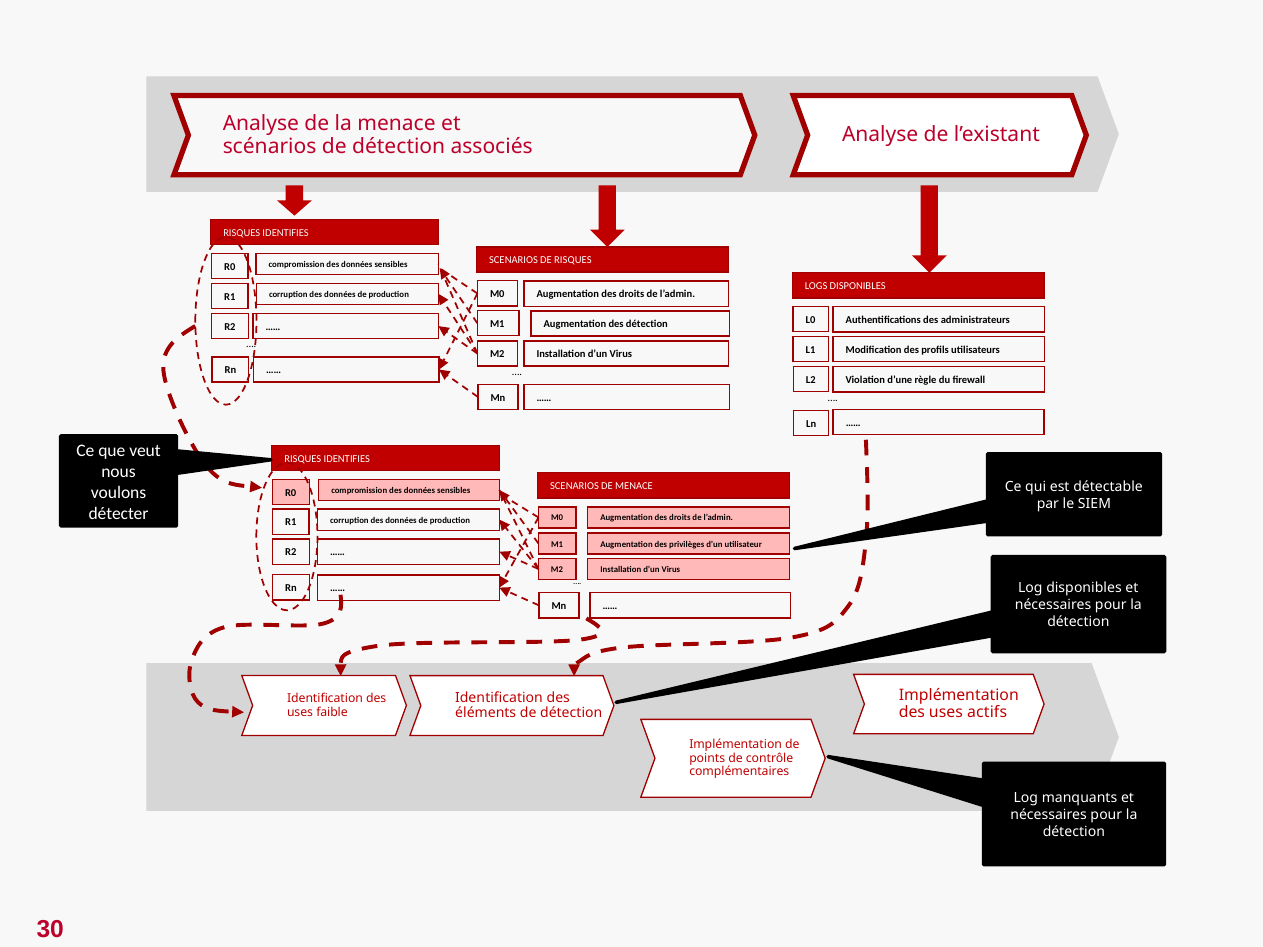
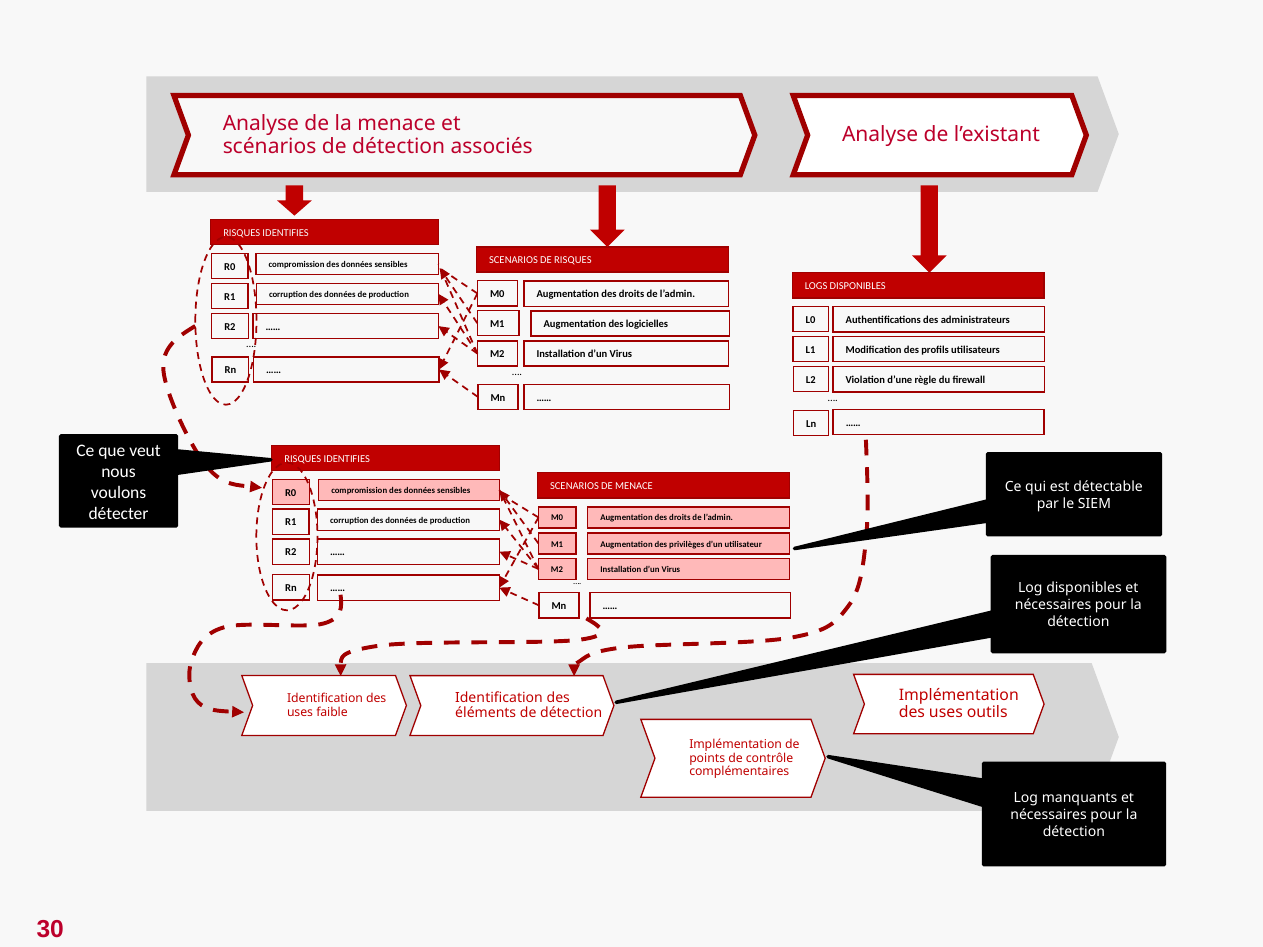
des détection: détection -> logicielles
actifs: actifs -> outils
